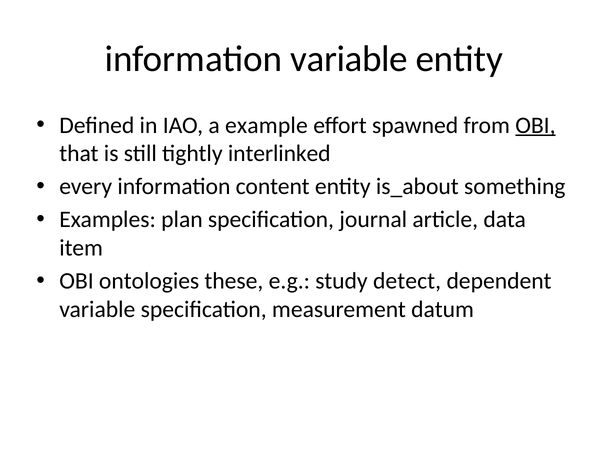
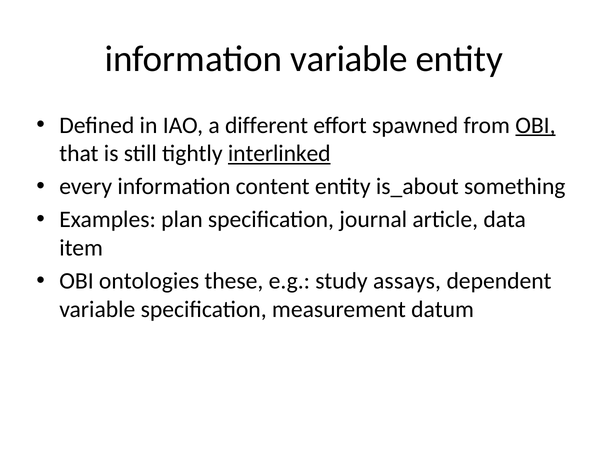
example: example -> different
interlinked underline: none -> present
detect: detect -> assays
